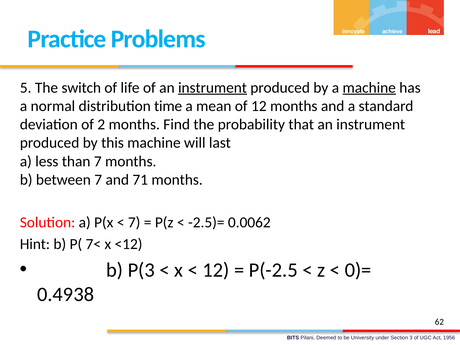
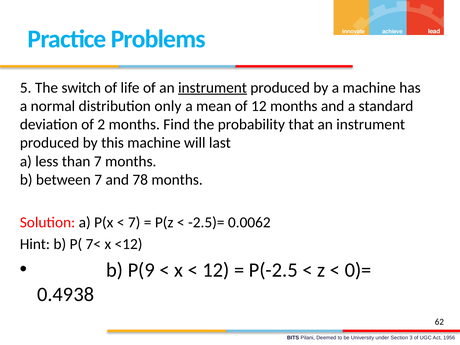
machine at (369, 88) underline: present -> none
time: time -> only
71: 71 -> 78
P(3: P(3 -> P(9
